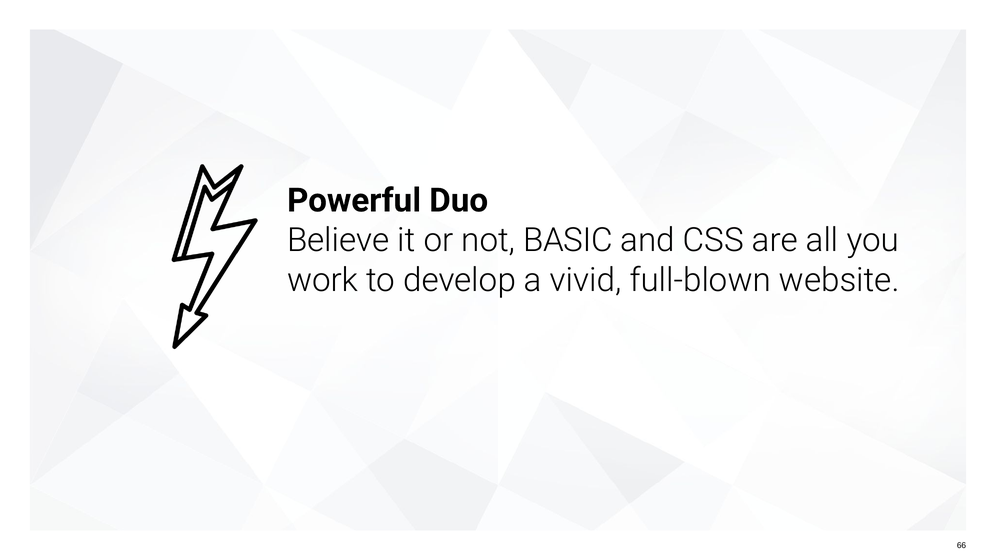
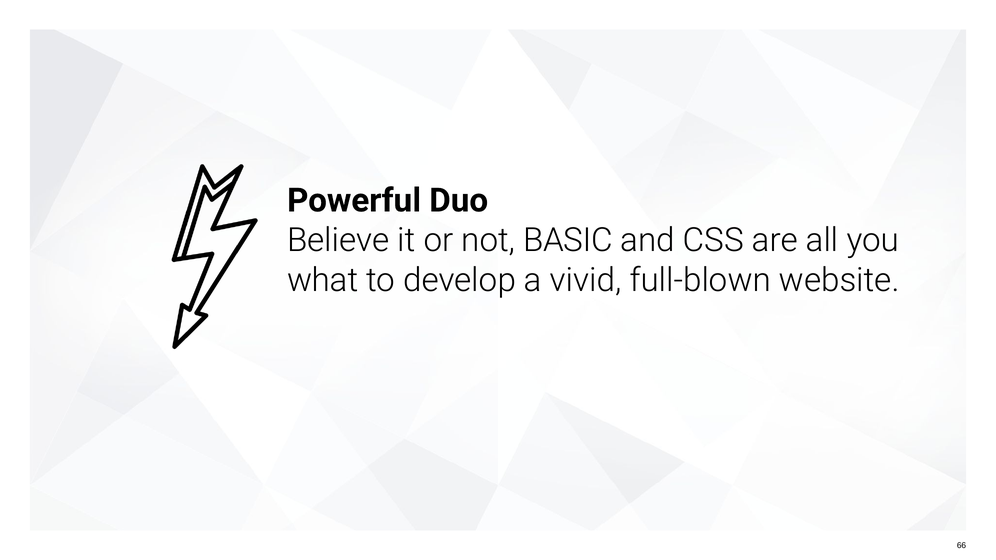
work: work -> what
